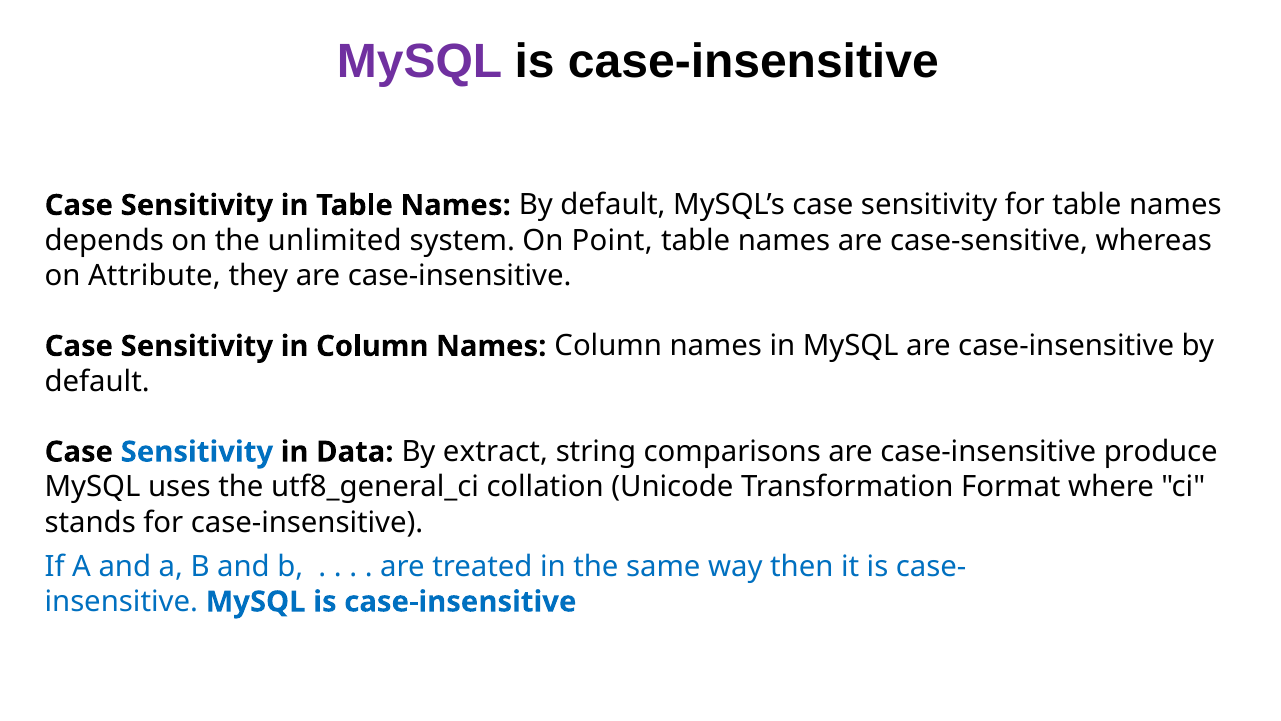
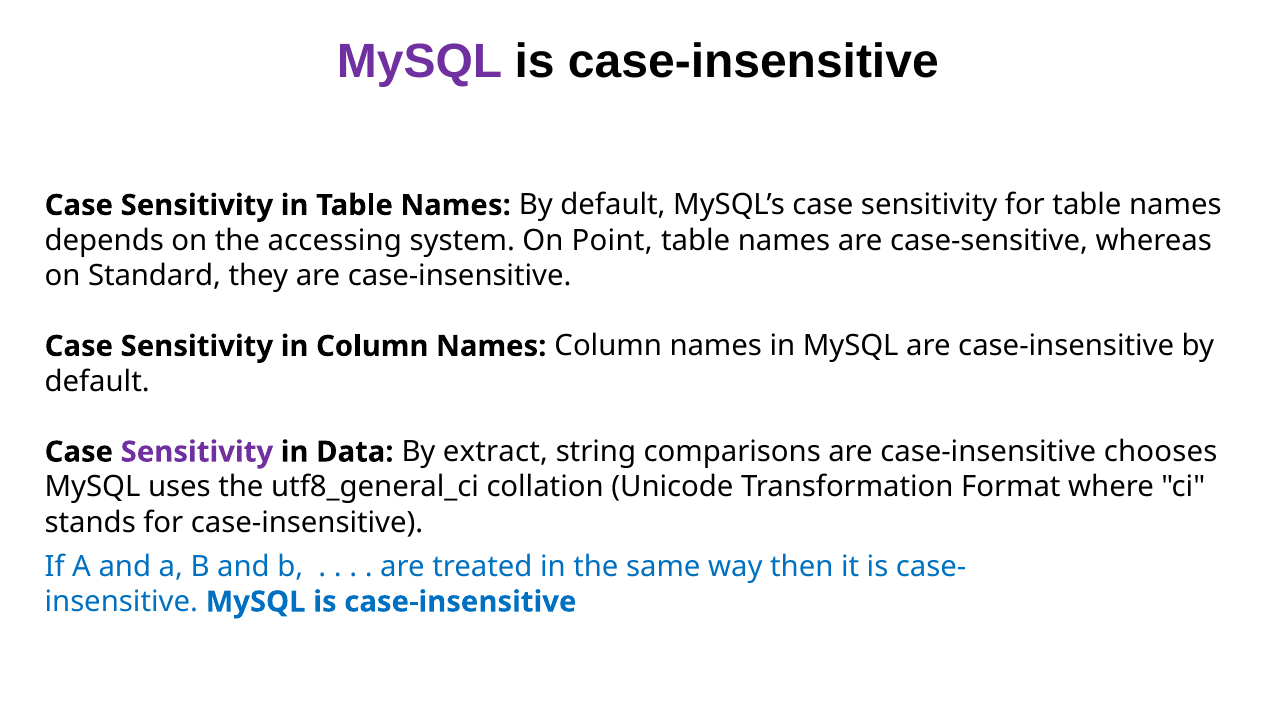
unlimited: unlimited -> accessing
Attribute: Attribute -> Standard
Sensitivity at (197, 452) colour: blue -> purple
produce: produce -> chooses
